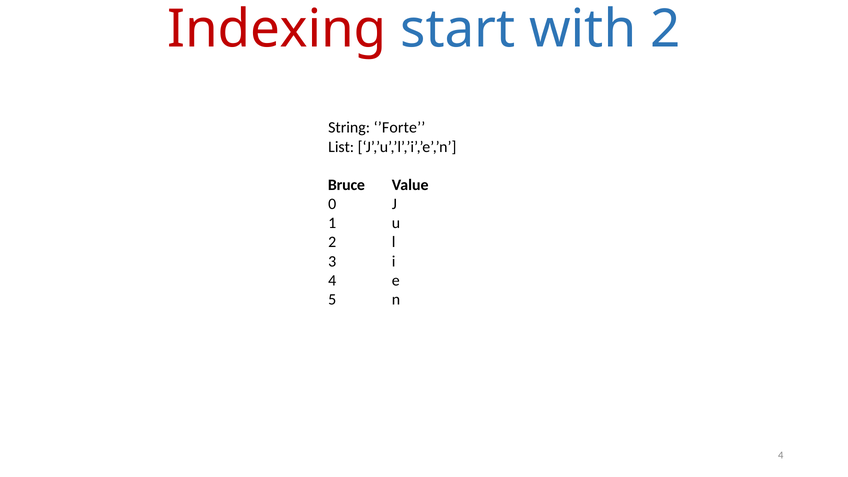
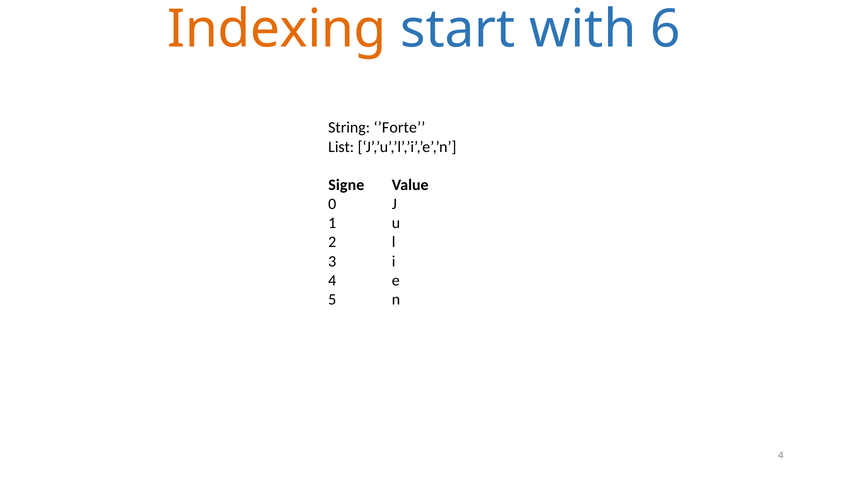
Indexing colour: red -> orange
with 2: 2 -> 6
Bruce: Bruce -> Signe
